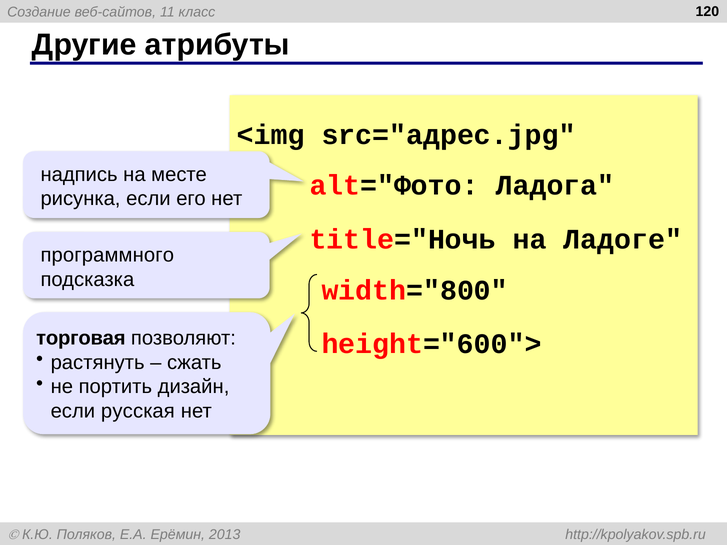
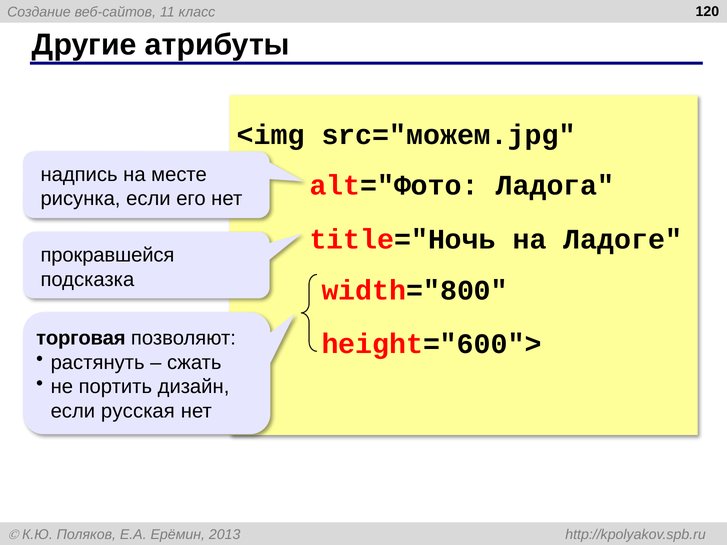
src="адрес.jpg: src="адрес.jpg -> src="можем.jpg
программного: программного -> прокравшейся
